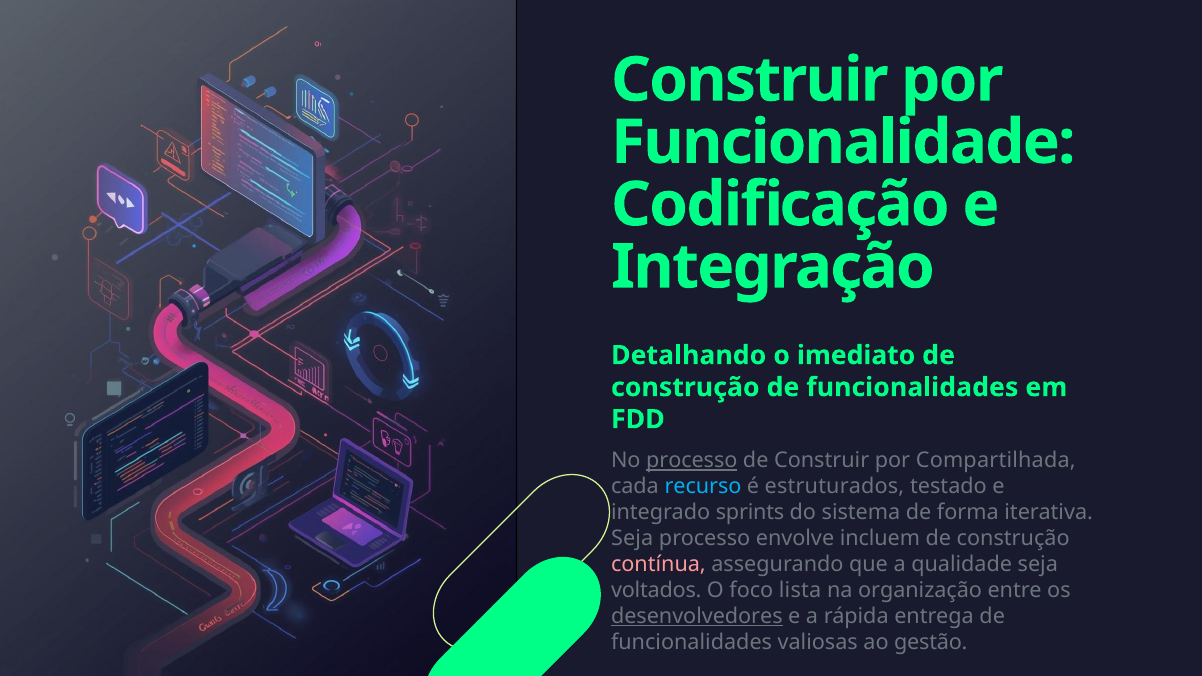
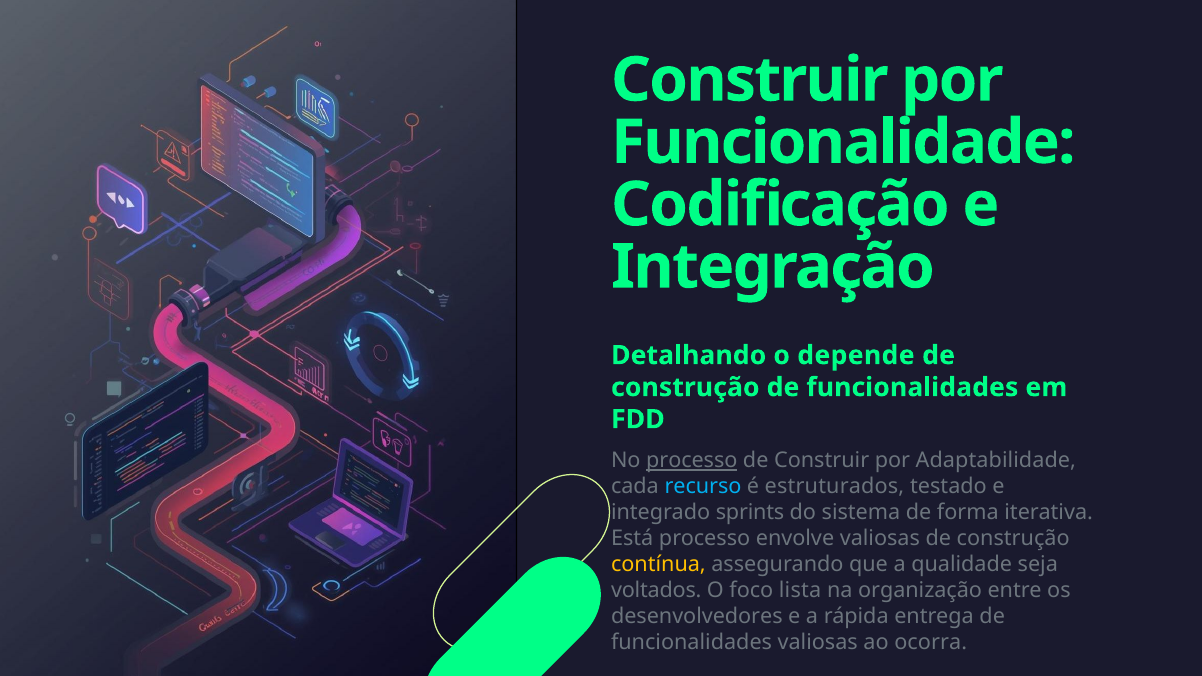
imediato: imediato -> depende
Compartilhada: Compartilhada -> Adaptabilidade
Seja at (632, 539): Seja -> Está
envolve incluem: incluem -> valiosas
contínua colour: pink -> yellow
desenvolvedores underline: present -> none
gestão: gestão -> ocorra
